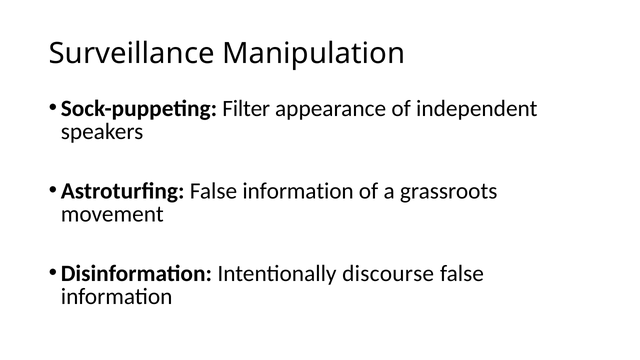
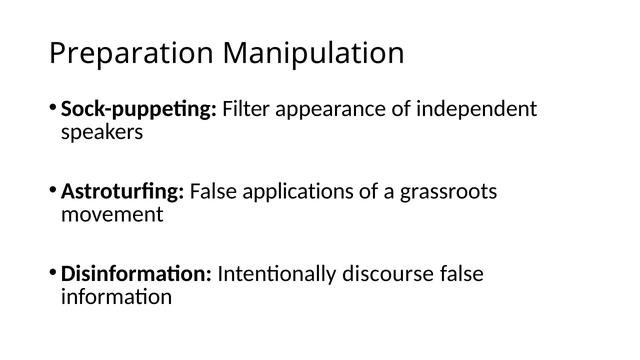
Surveillance: Surveillance -> Preparation
Astroturfing False information: information -> applications
